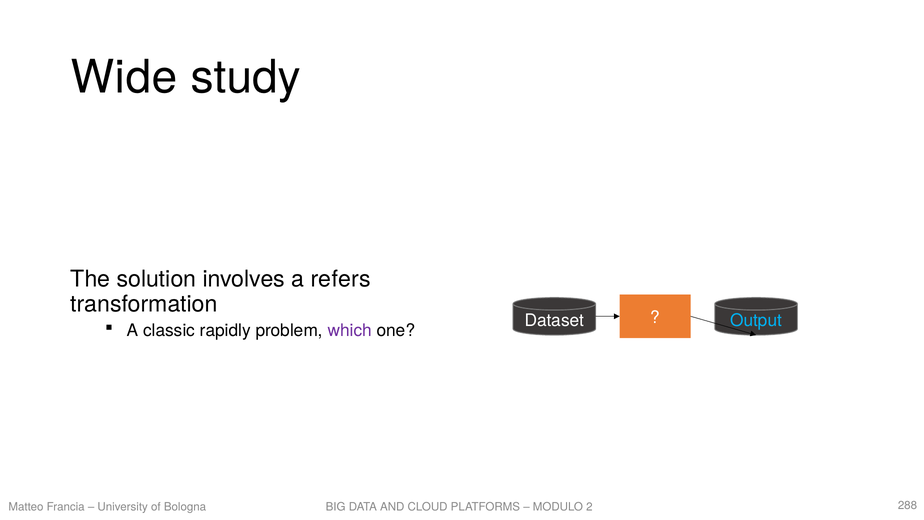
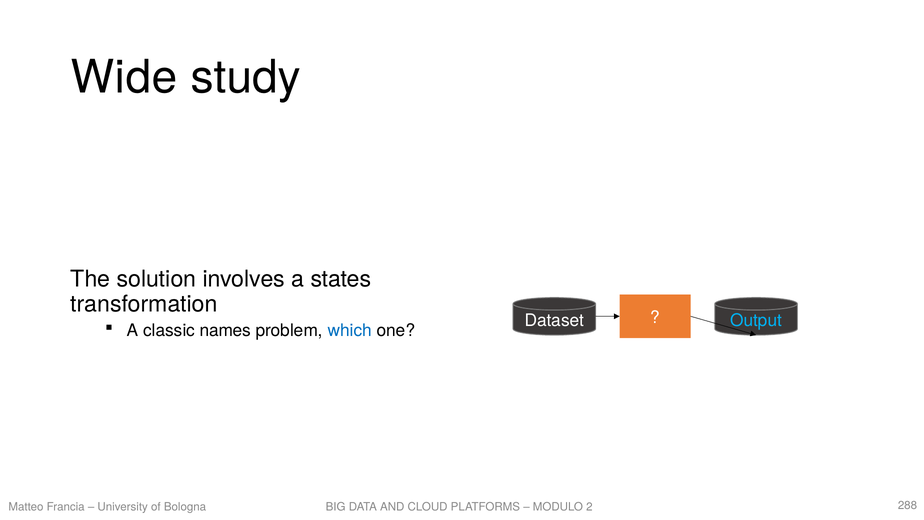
refers: refers -> states
rapidly: rapidly -> names
which colour: purple -> blue
